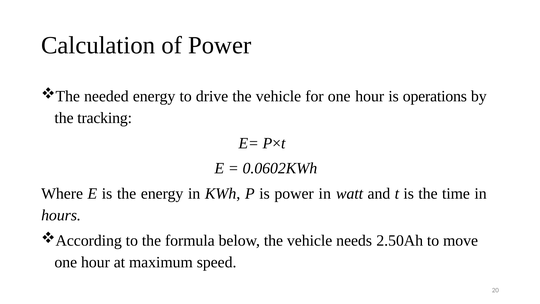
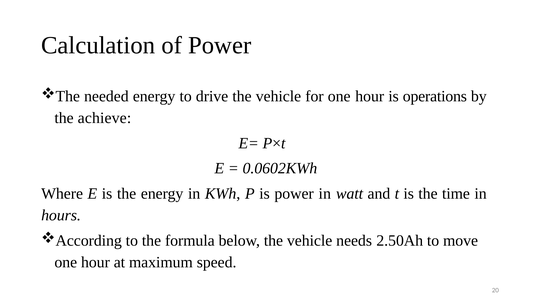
tracking: tracking -> achieve
